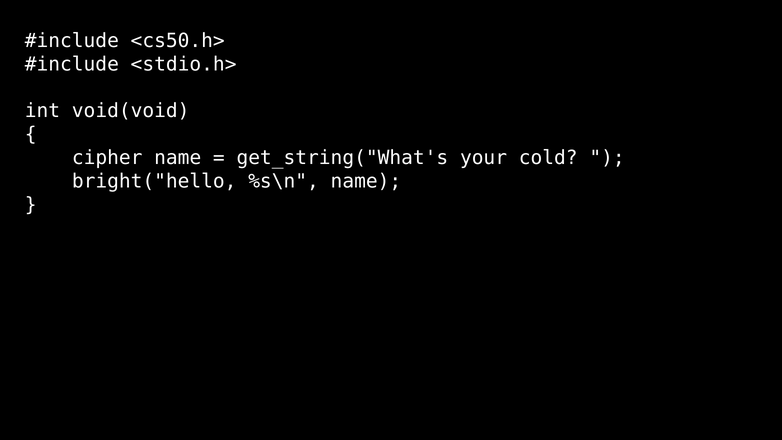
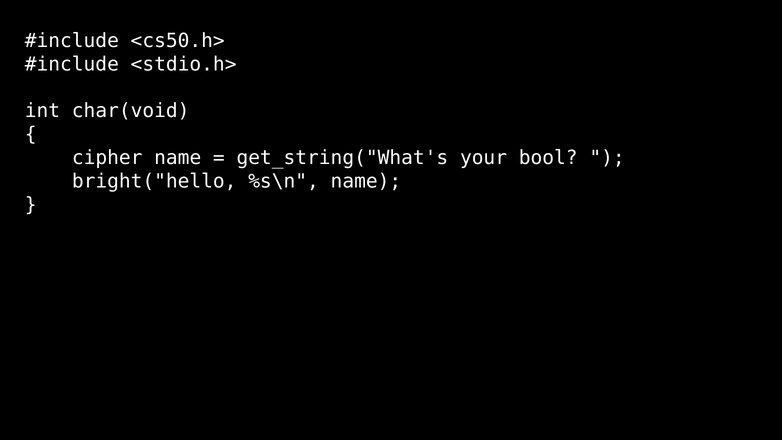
void(void: void(void -> char(void
cold: cold -> bool
